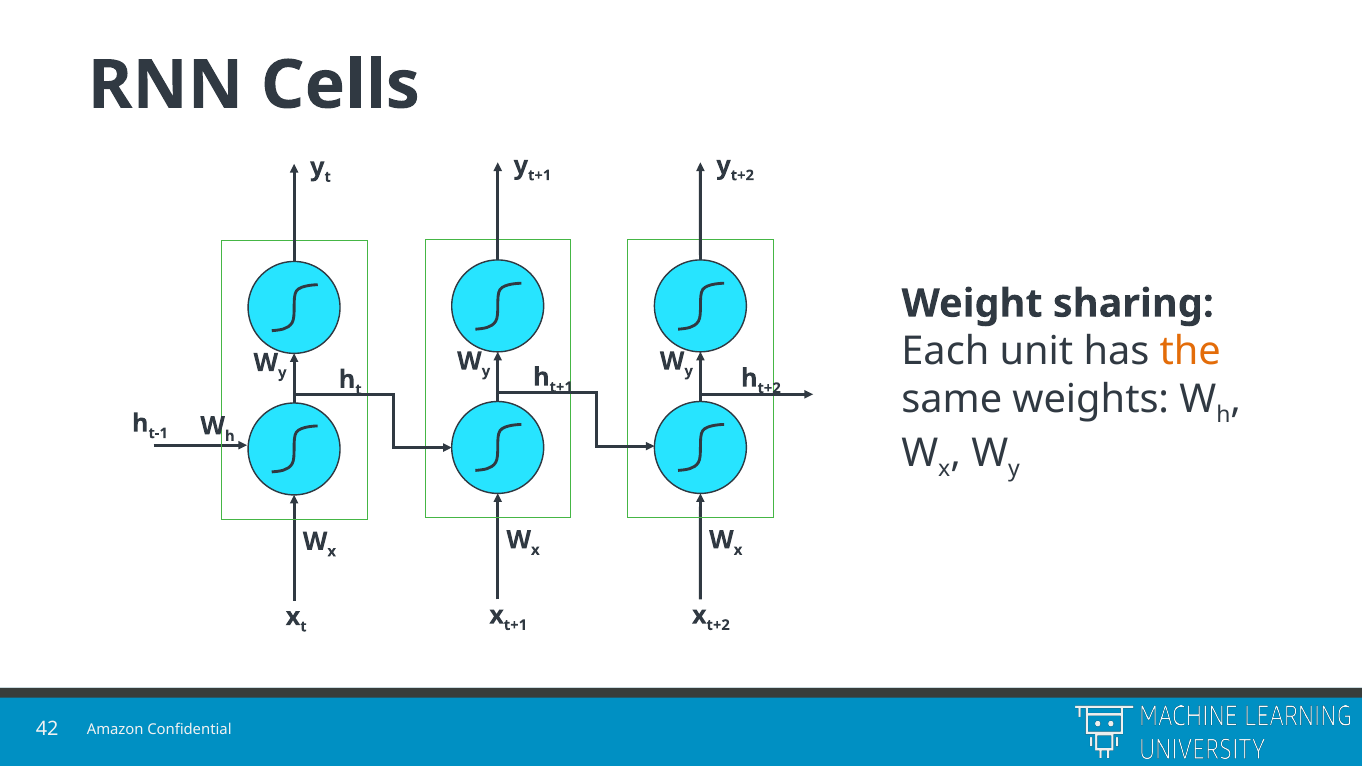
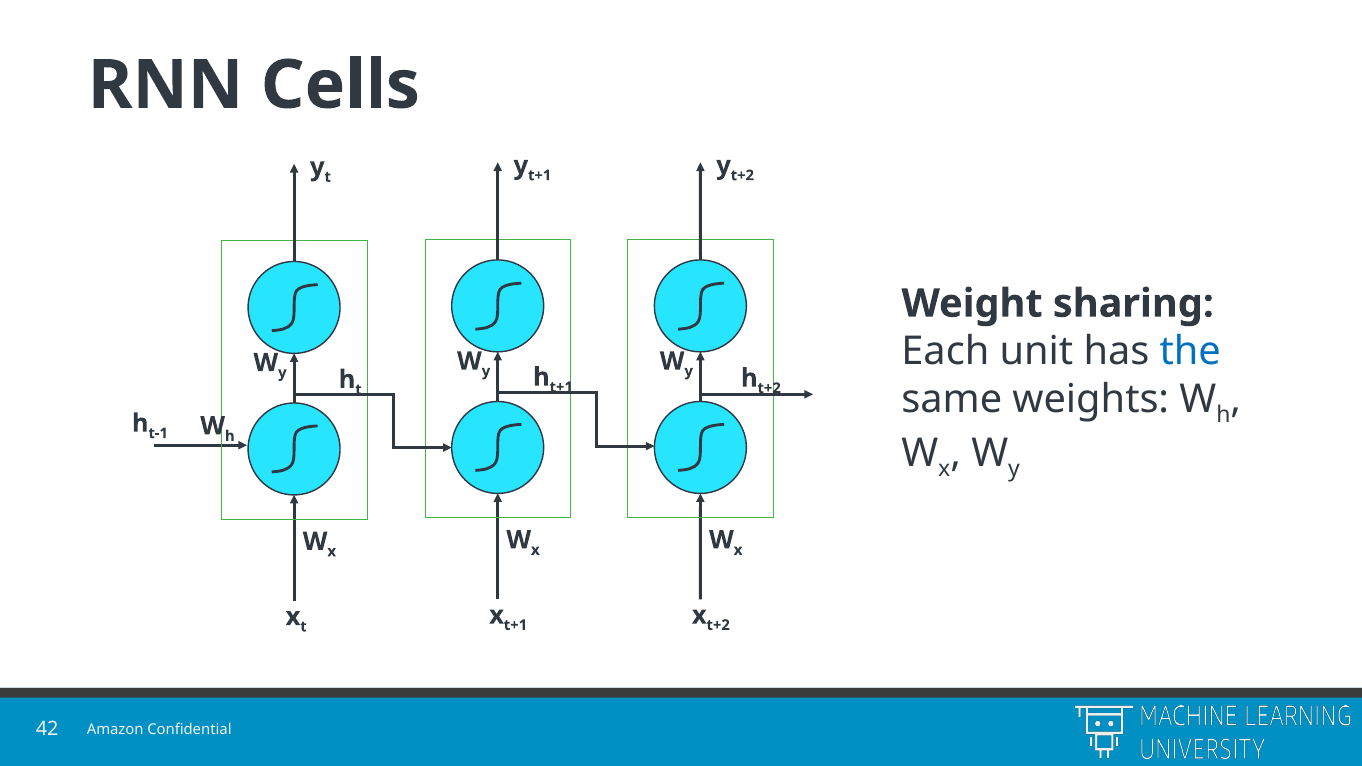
the colour: orange -> blue
